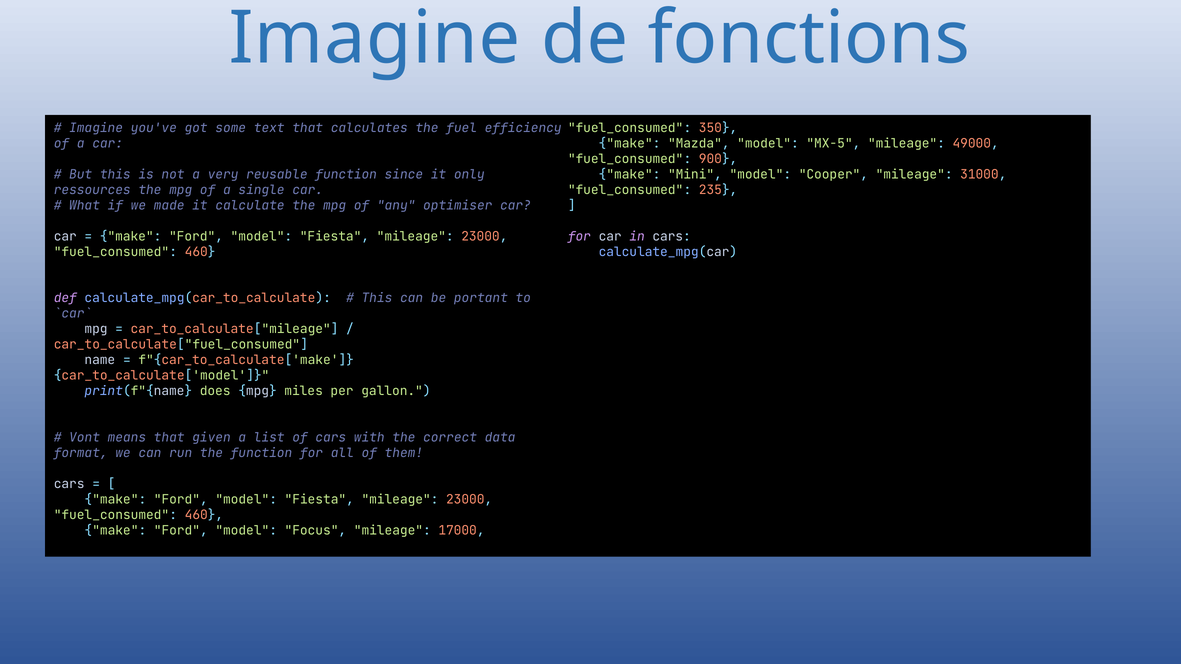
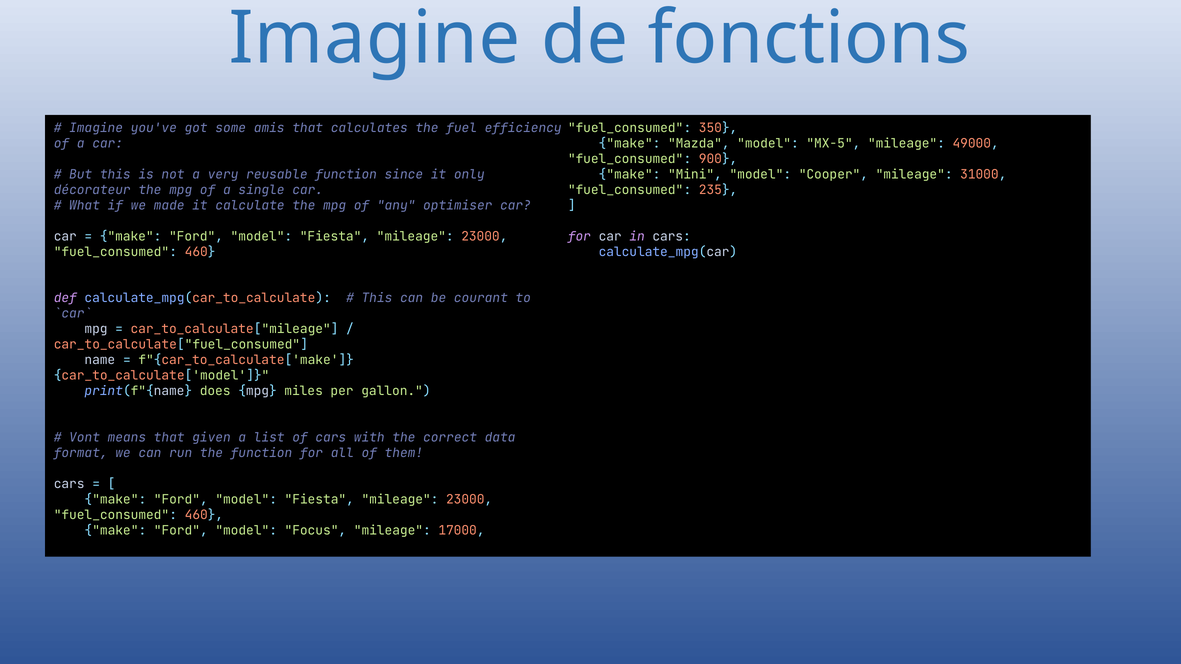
text: text -> amis
ressources: ressources -> décorateur
portant: portant -> courant
